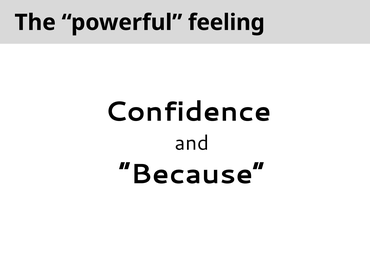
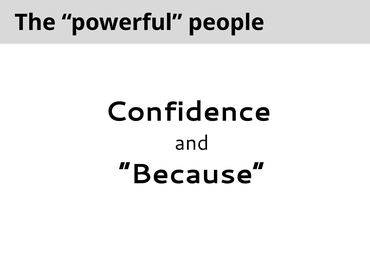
feeling: feeling -> people
